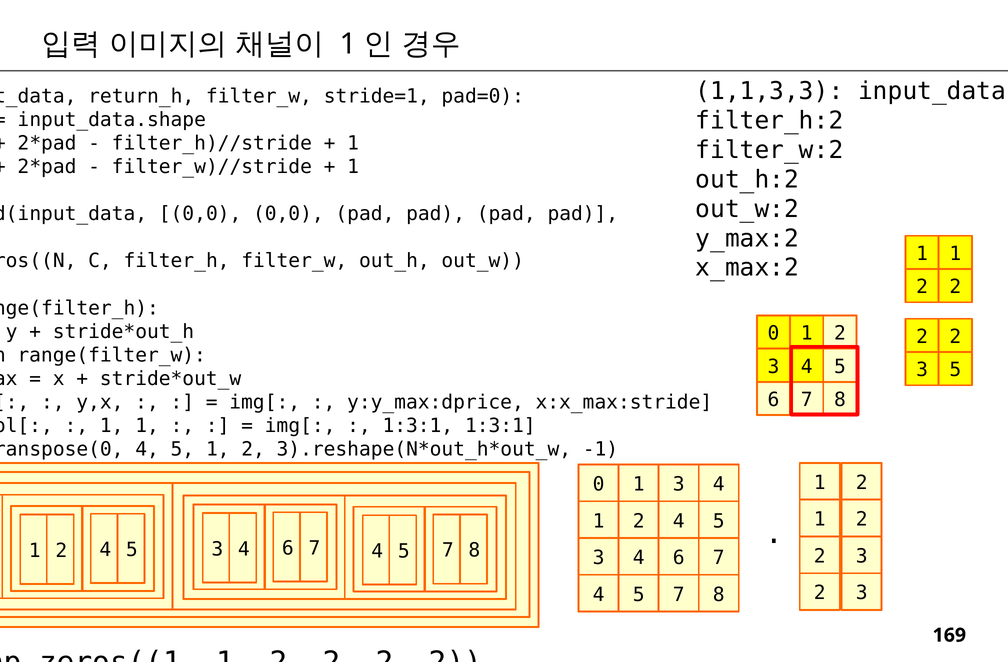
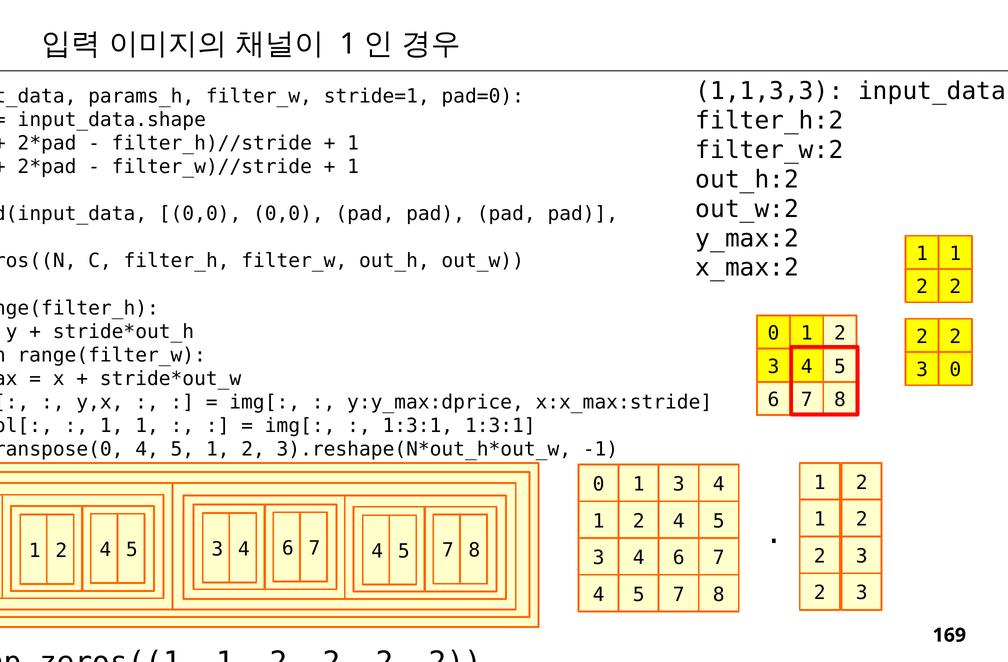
return_h: return_h -> params_h
3 5: 5 -> 0
